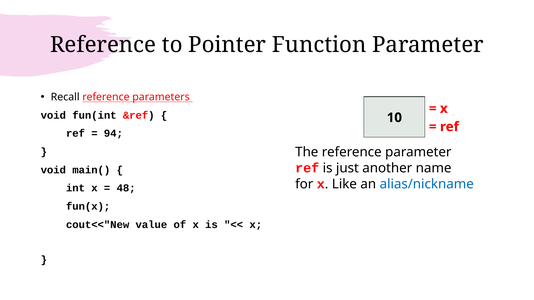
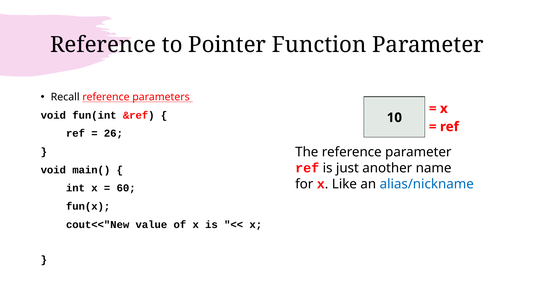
94: 94 -> 26
48: 48 -> 60
